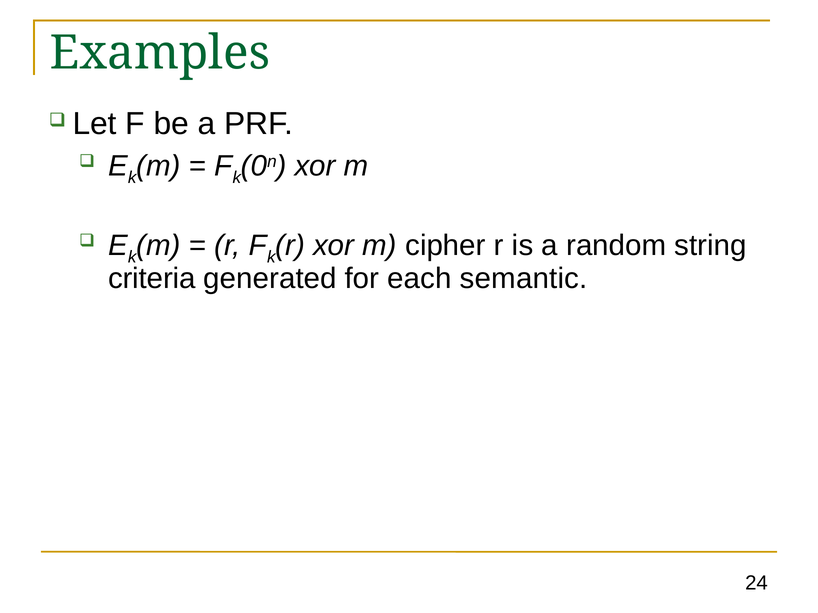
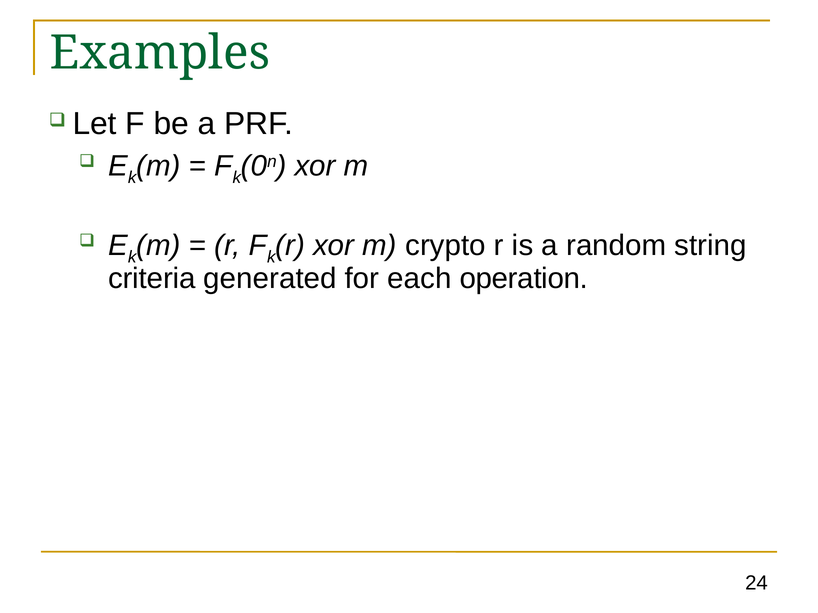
cipher: cipher -> crypto
semantic: semantic -> operation
